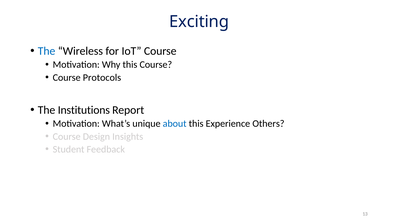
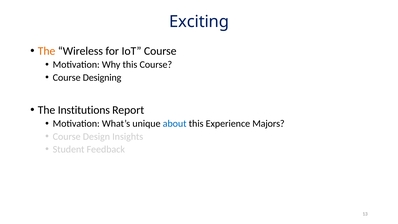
The at (47, 51) colour: blue -> orange
Protocols: Protocols -> Designing
Others: Others -> Majors
